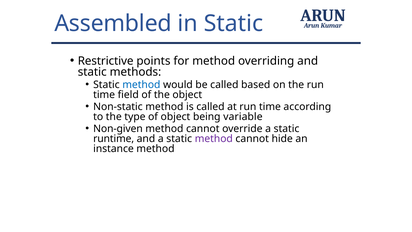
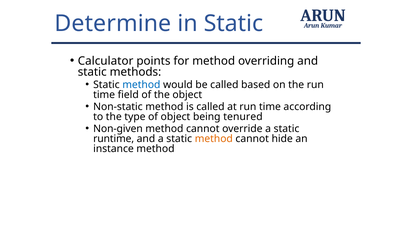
Assembled: Assembled -> Determine
Restrictive: Restrictive -> Calculator
variable: variable -> tenured
method at (214, 139) colour: purple -> orange
